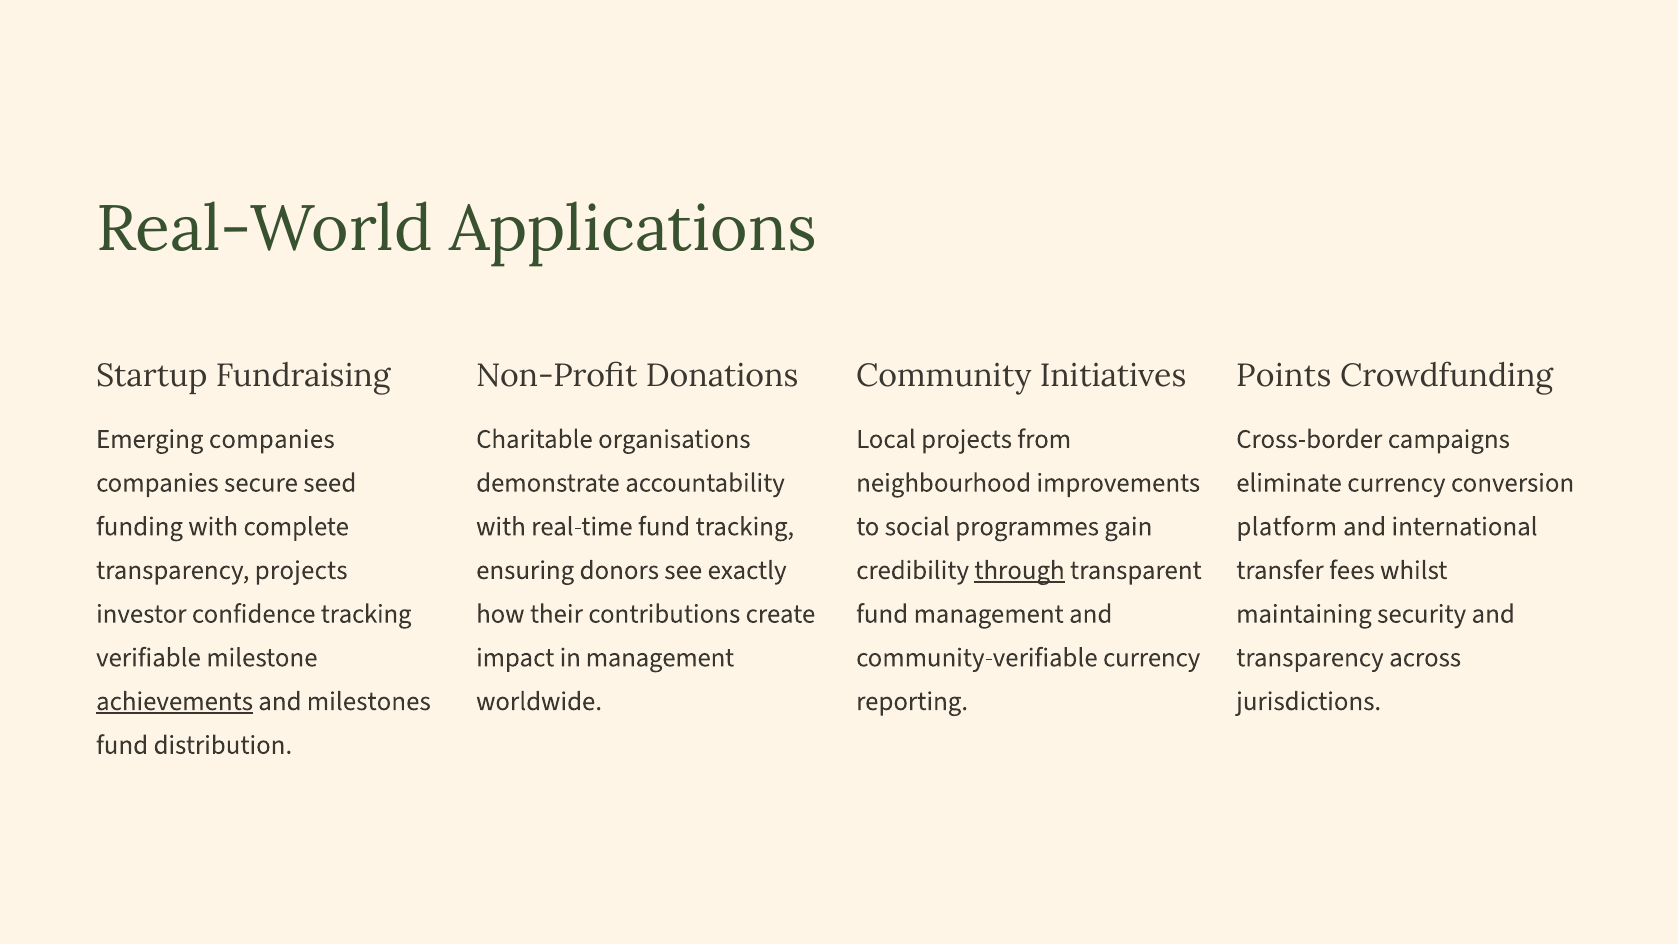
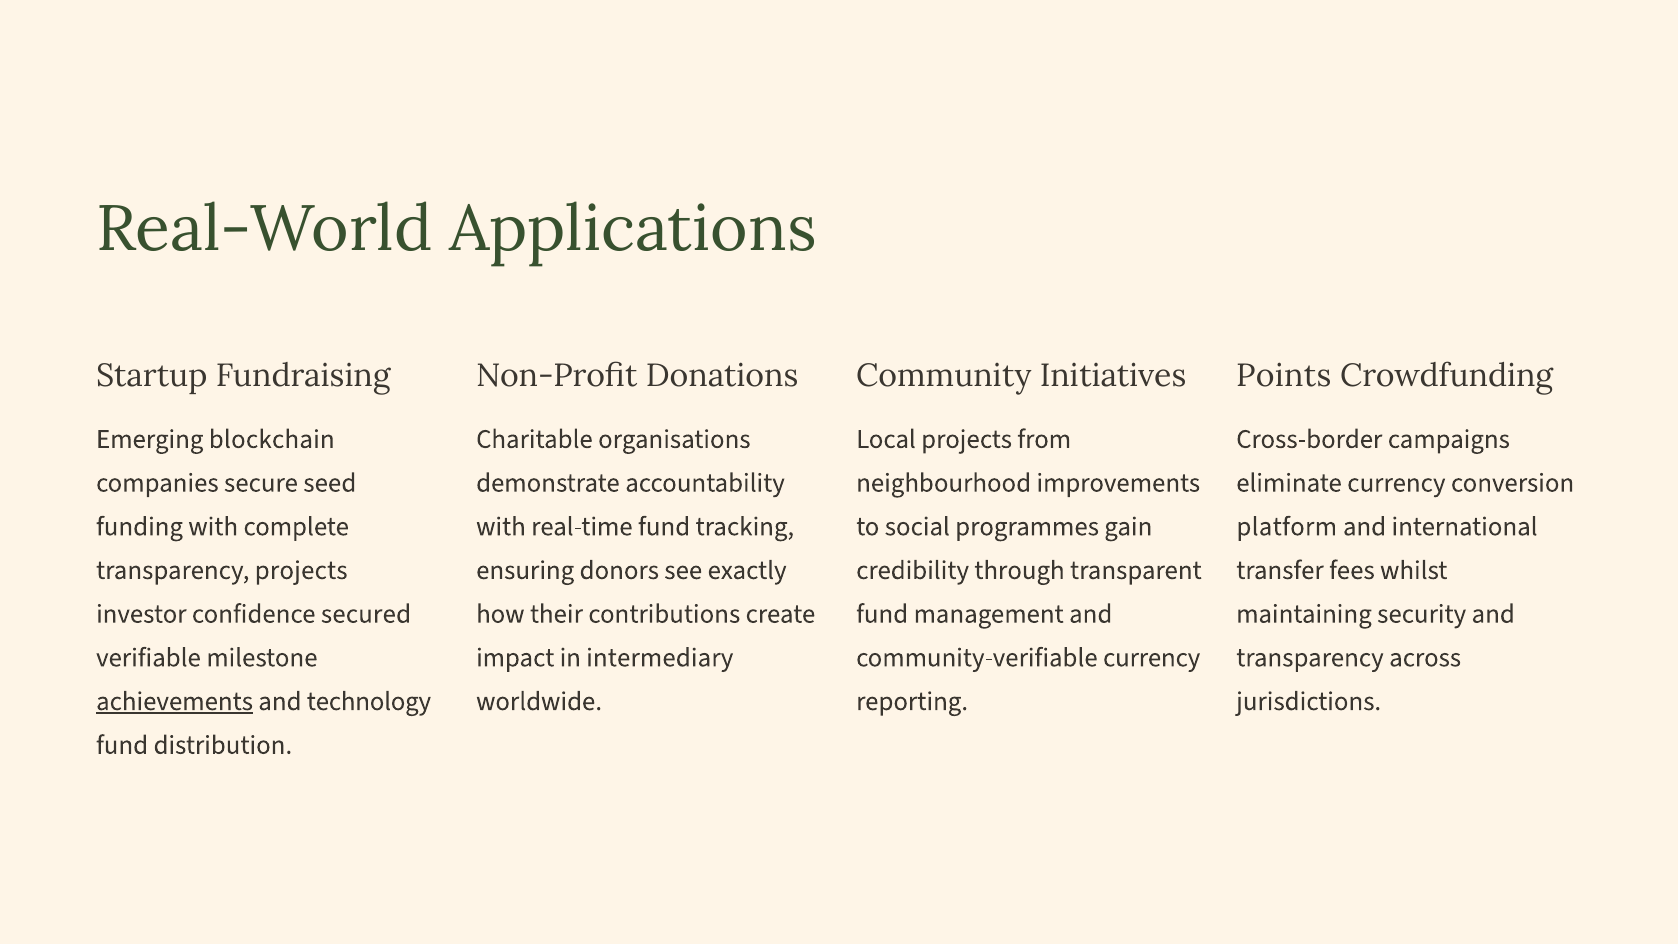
Emerging companies: companies -> blockchain
through underline: present -> none
confidence tracking: tracking -> secured
in management: management -> intermediary
milestones: milestones -> technology
